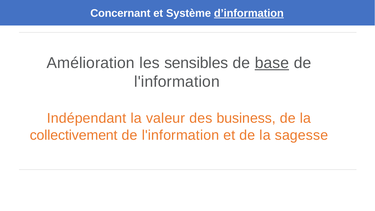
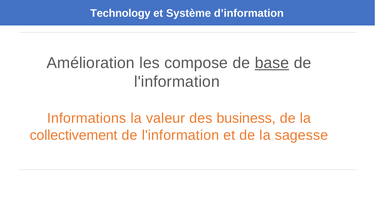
Concernant: Concernant -> Technology
d’information underline: present -> none
sensibles: sensibles -> compose
Indépendant: Indépendant -> Informations
